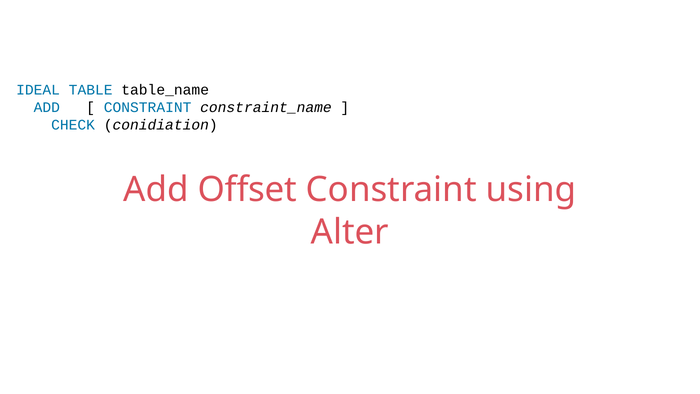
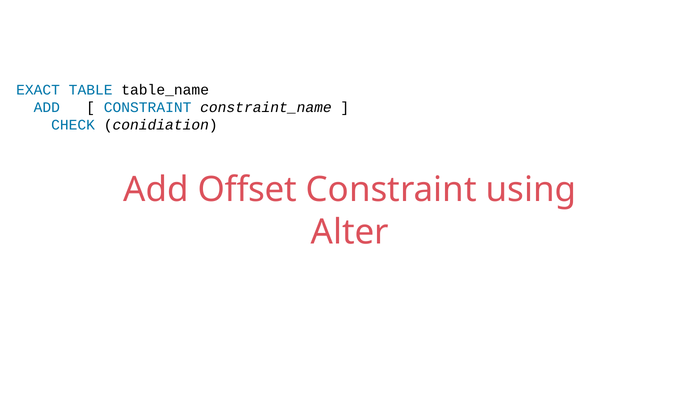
IDEAL: IDEAL -> EXACT
